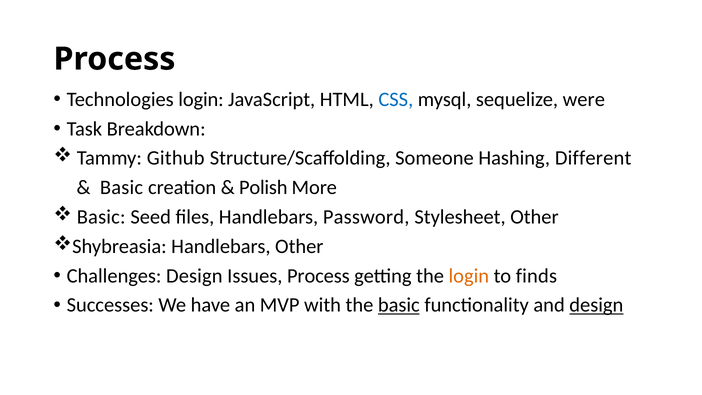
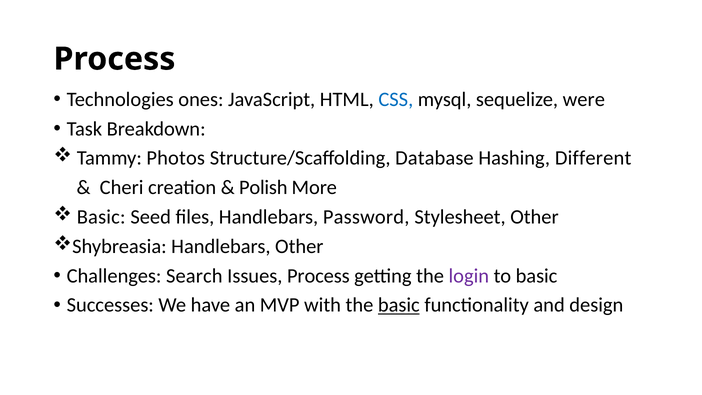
Technologies login: login -> ones
Github: Github -> Photos
Someone: Someone -> Database
Basic at (122, 188): Basic -> Cheri
Challenges Design: Design -> Search
login at (469, 276) colour: orange -> purple
to finds: finds -> basic
design at (596, 305) underline: present -> none
